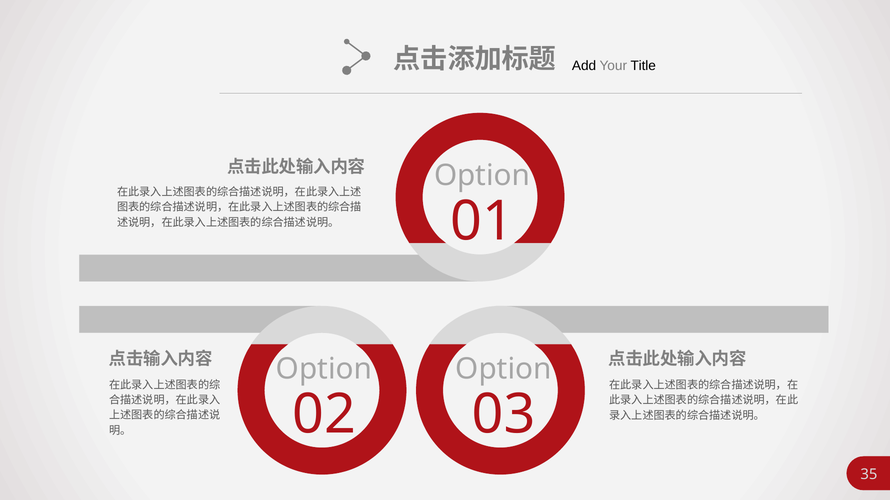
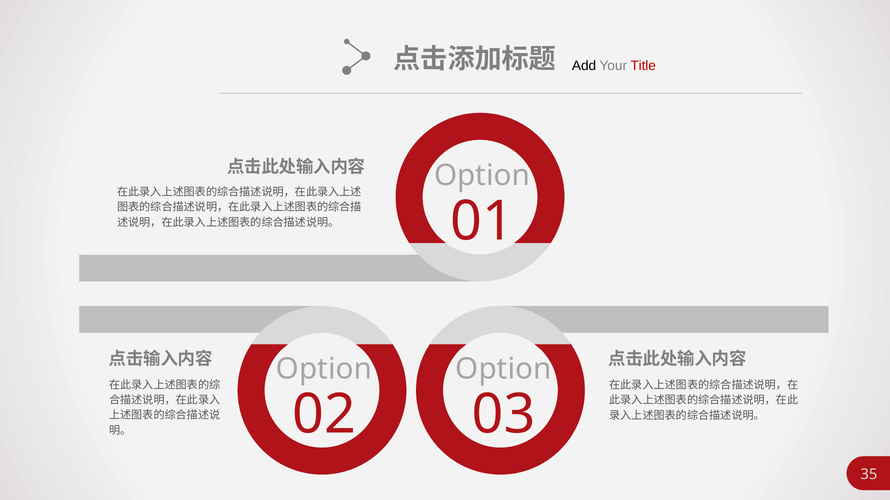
Title colour: black -> red
